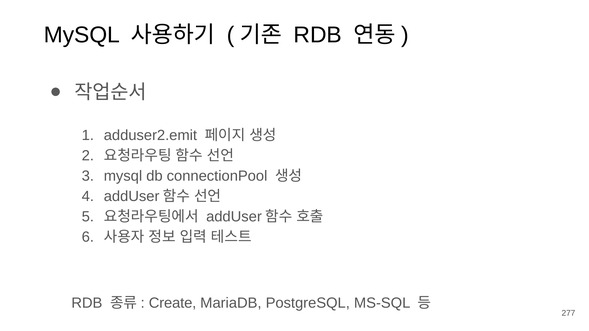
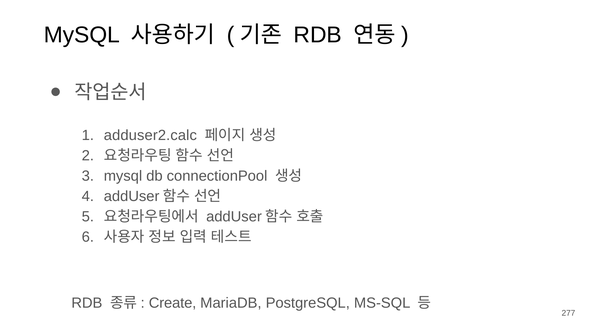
adduser2.emit: adduser2.emit -> adduser2.calc
